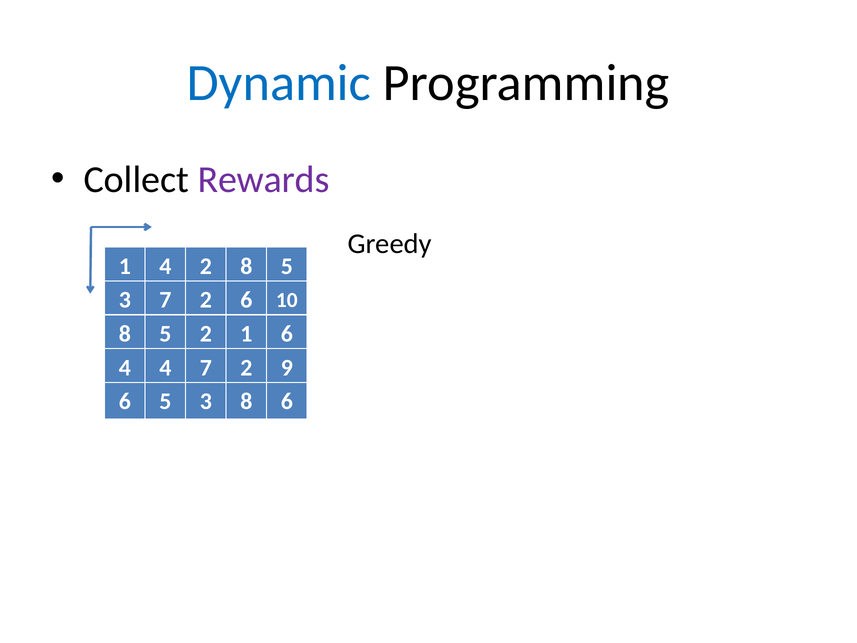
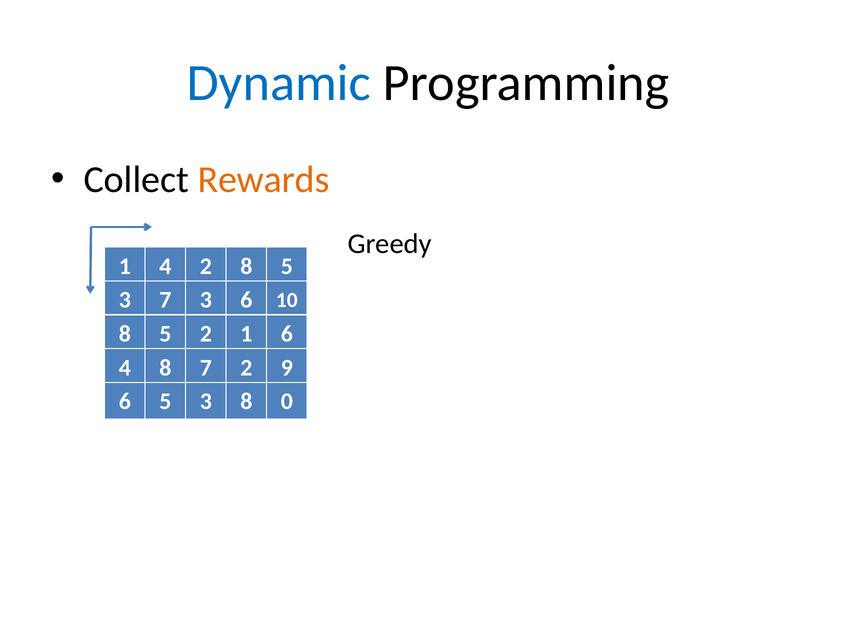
Rewards colour: purple -> orange
3 7 2: 2 -> 3
4 4: 4 -> 8
8 6: 6 -> 0
